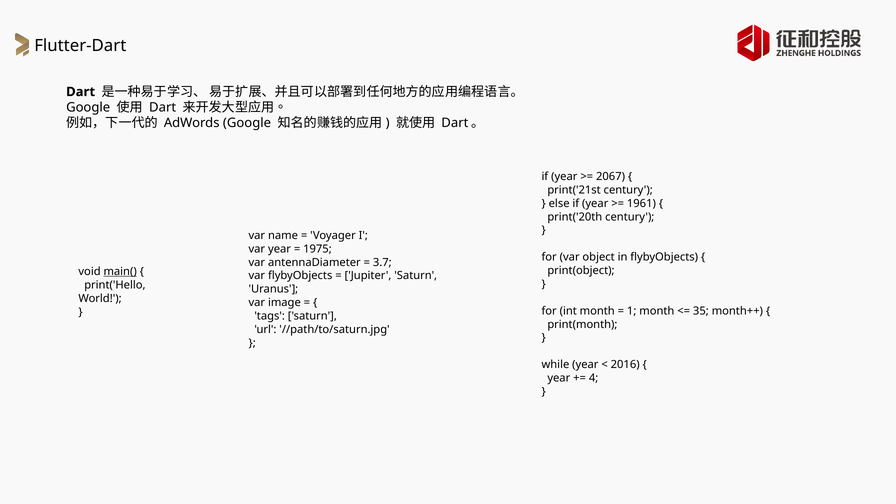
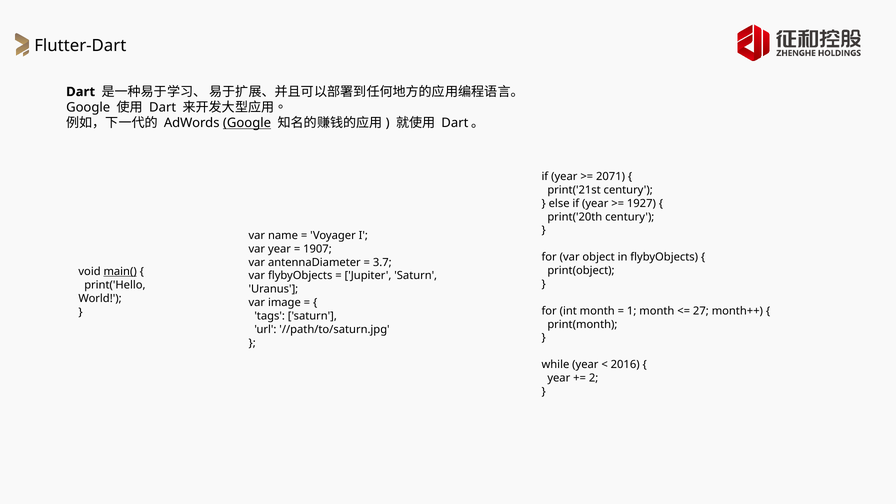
Google at (247, 123) underline: none -> present
2067: 2067 -> 2071
1961: 1961 -> 1927
1975: 1975 -> 1907
35: 35 -> 27
4: 4 -> 2
